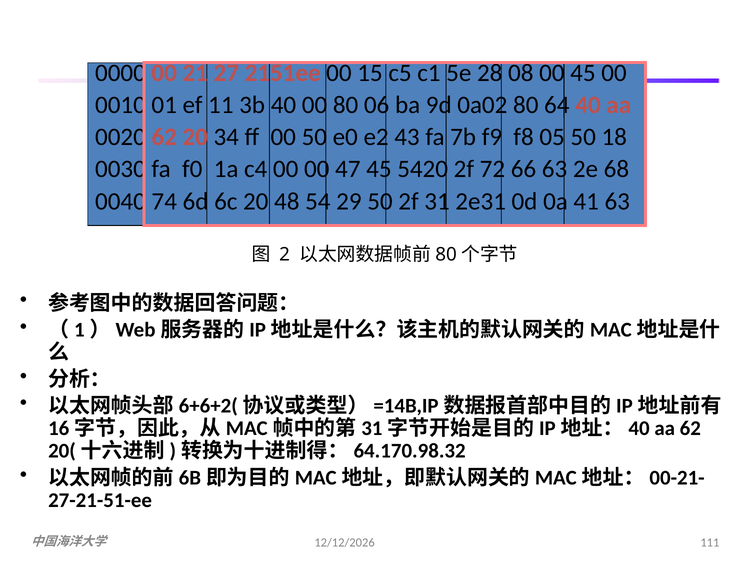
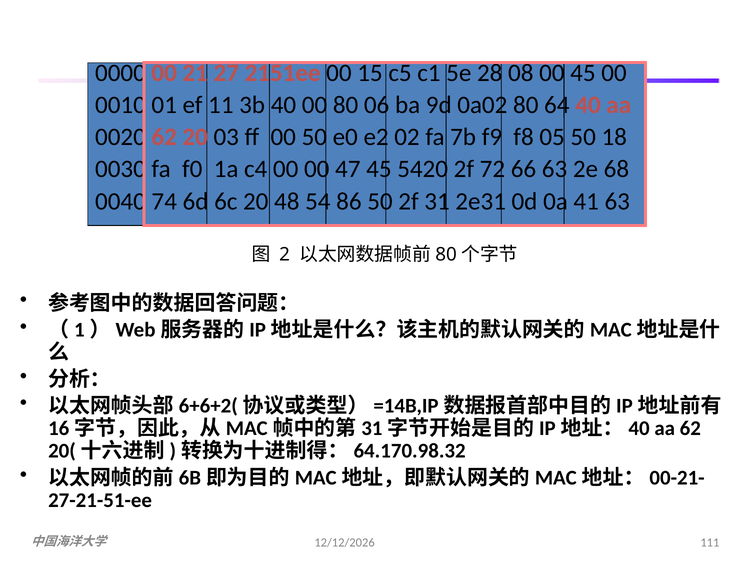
34: 34 -> 03
43: 43 -> 02
29: 29 -> 86
